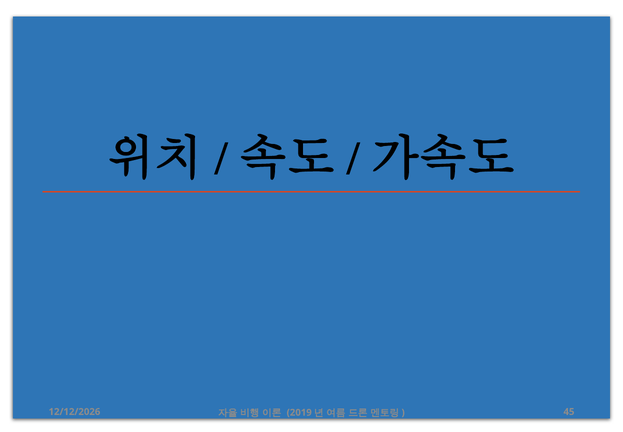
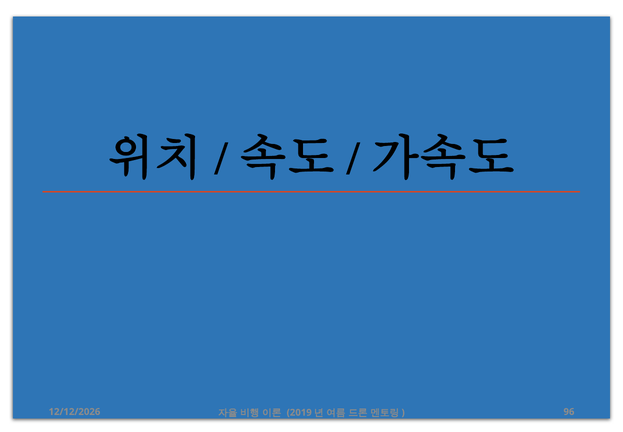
45: 45 -> 96
